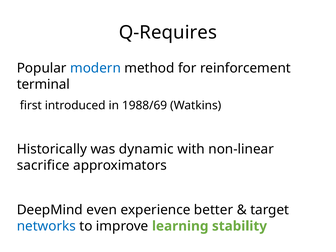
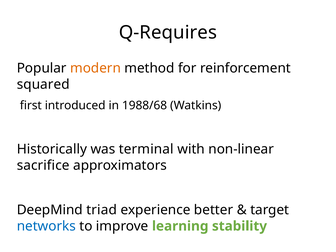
modern colour: blue -> orange
terminal: terminal -> squared
1988/69: 1988/69 -> 1988/68
dynamic: dynamic -> terminal
even: even -> triad
